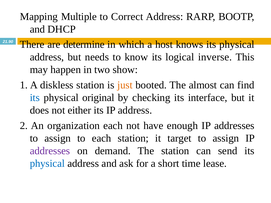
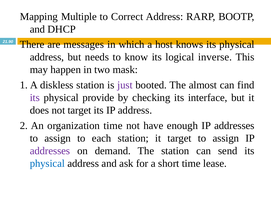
determine: determine -> messages
show: show -> mask
just colour: orange -> purple
its at (35, 98) colour: blue -> purple
original: original -> provide
not either: either -> target
organization each: each -> time
